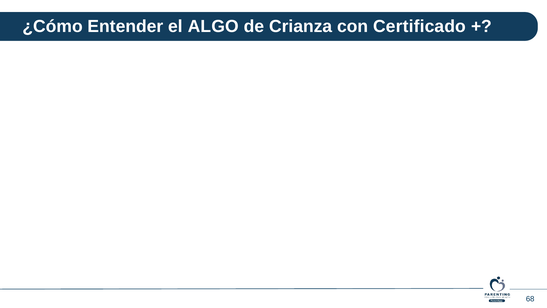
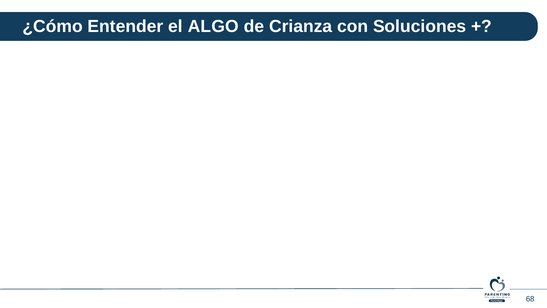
Certificado: Certificado -> Soluciones
